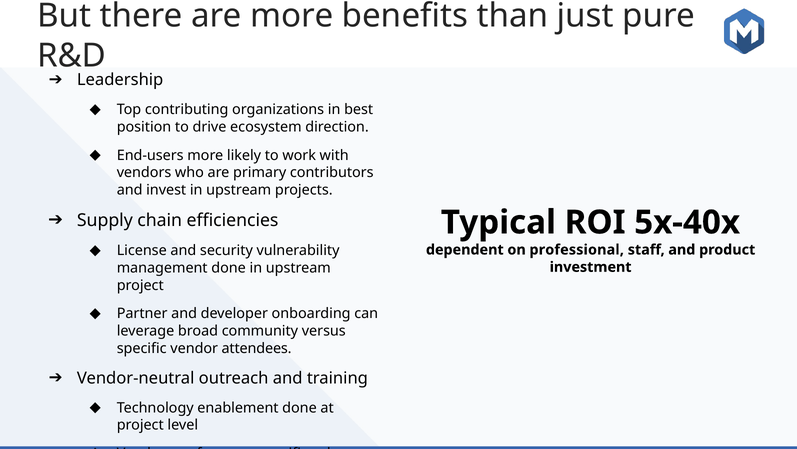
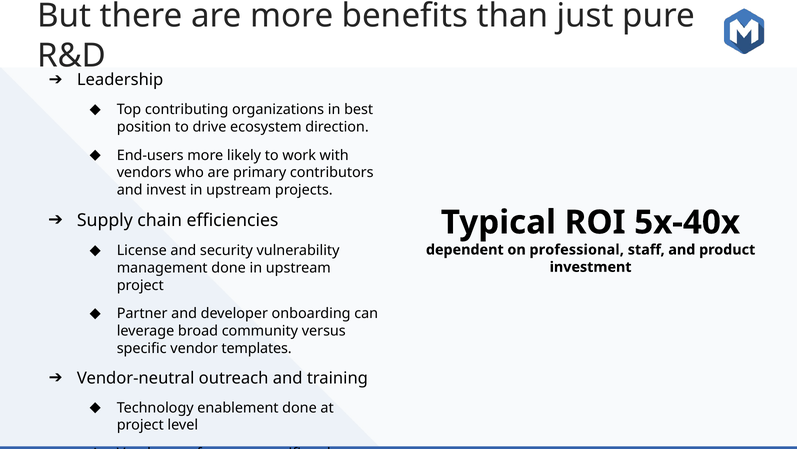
attendees: attendees -> templates
